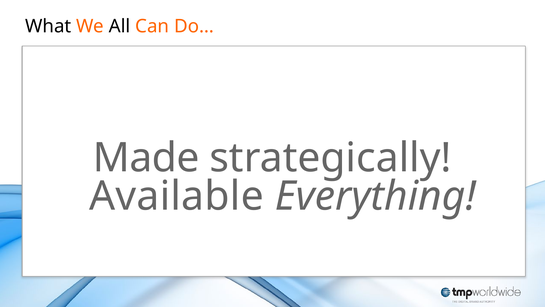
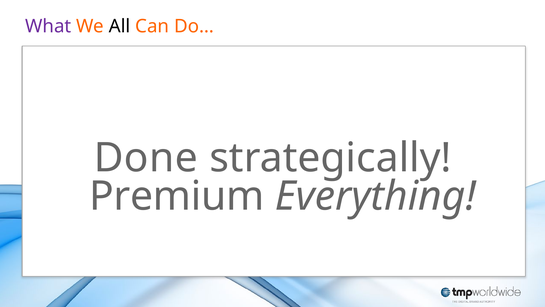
What colour: black -> purple
Made: Made -> Done
Available: Available -> Premium
